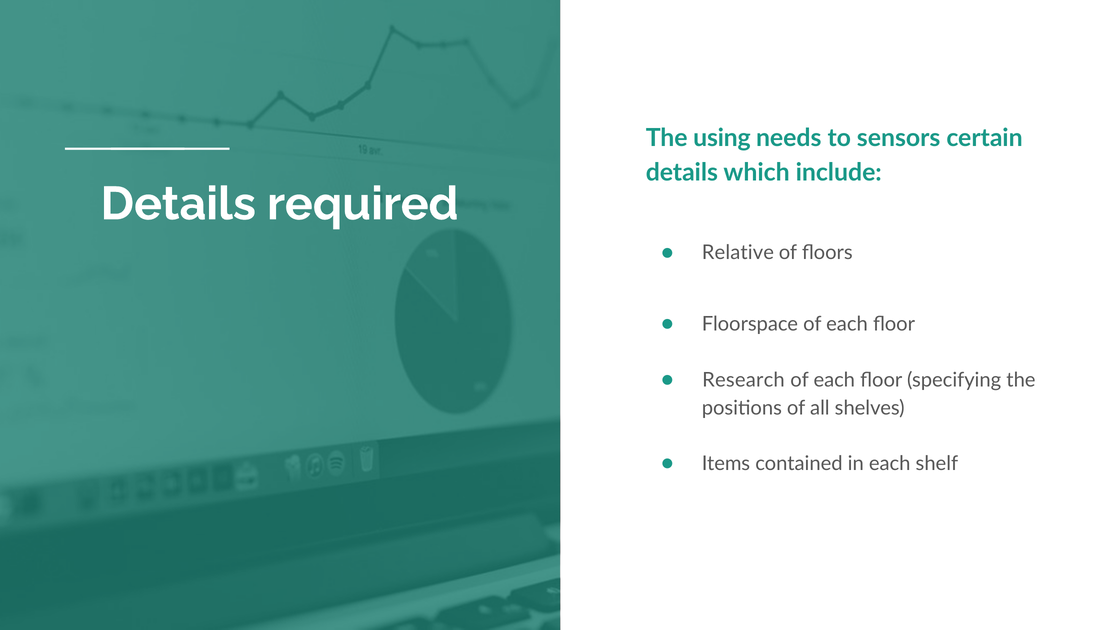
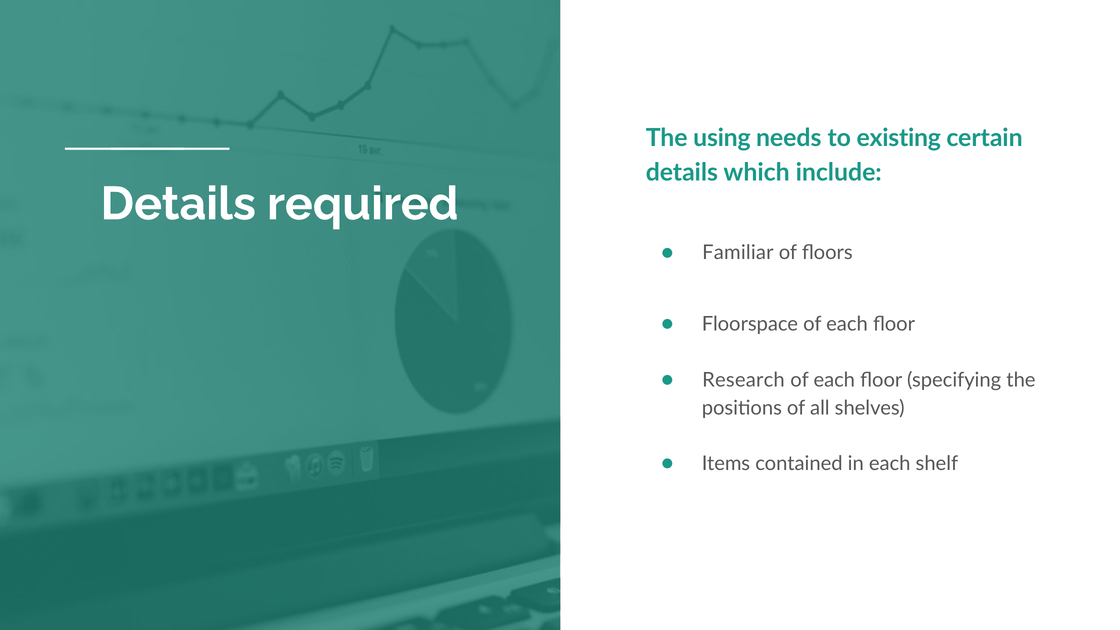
sensors: sensors -> existing
Relative: Relative -> Familiar
